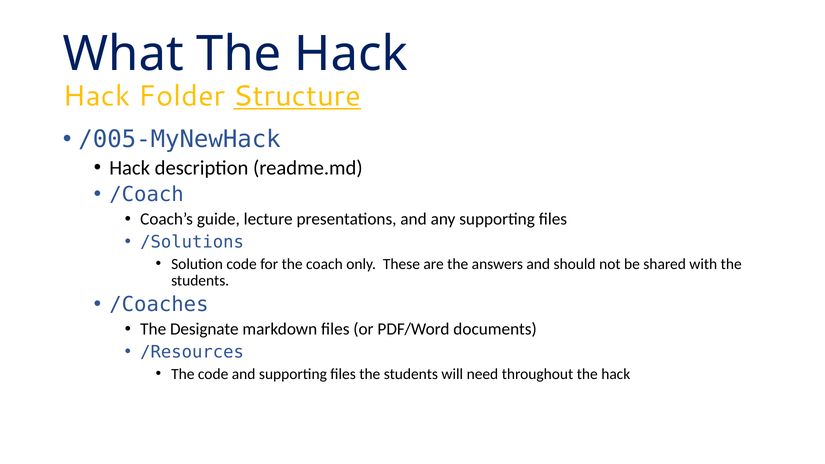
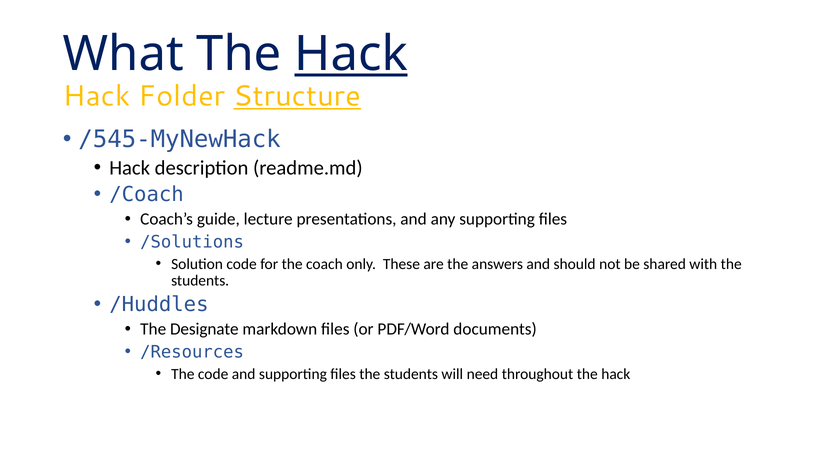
Hack at (351, 54) underline: none -> present
/005-MyNewHack: /005-MyNewHack -> /545-MyNewHack
/Coaches: /Coaches -> /Huddles
